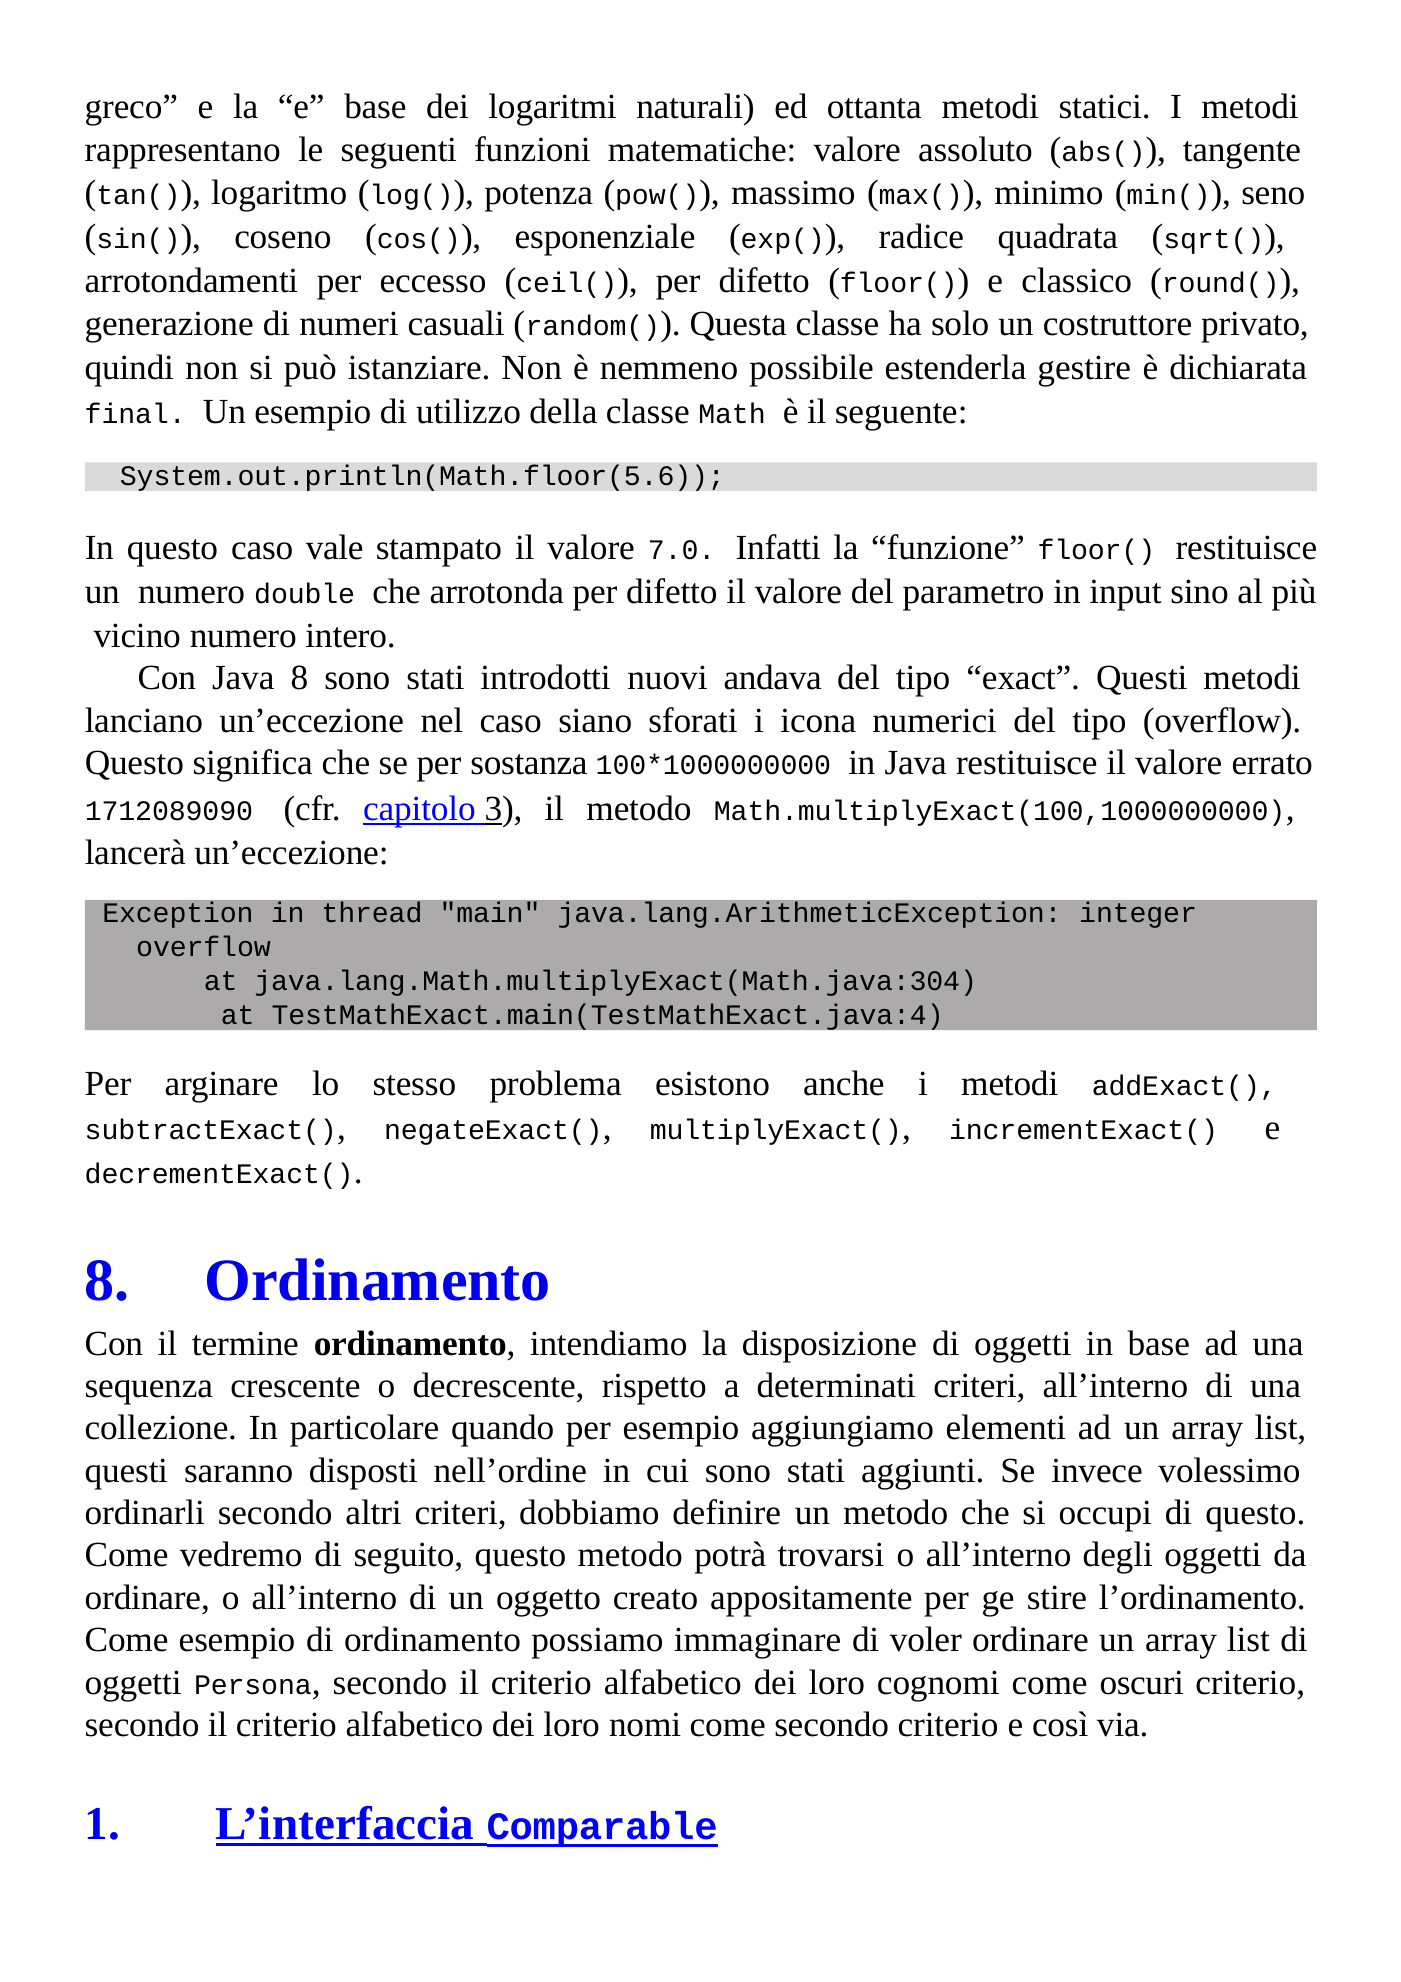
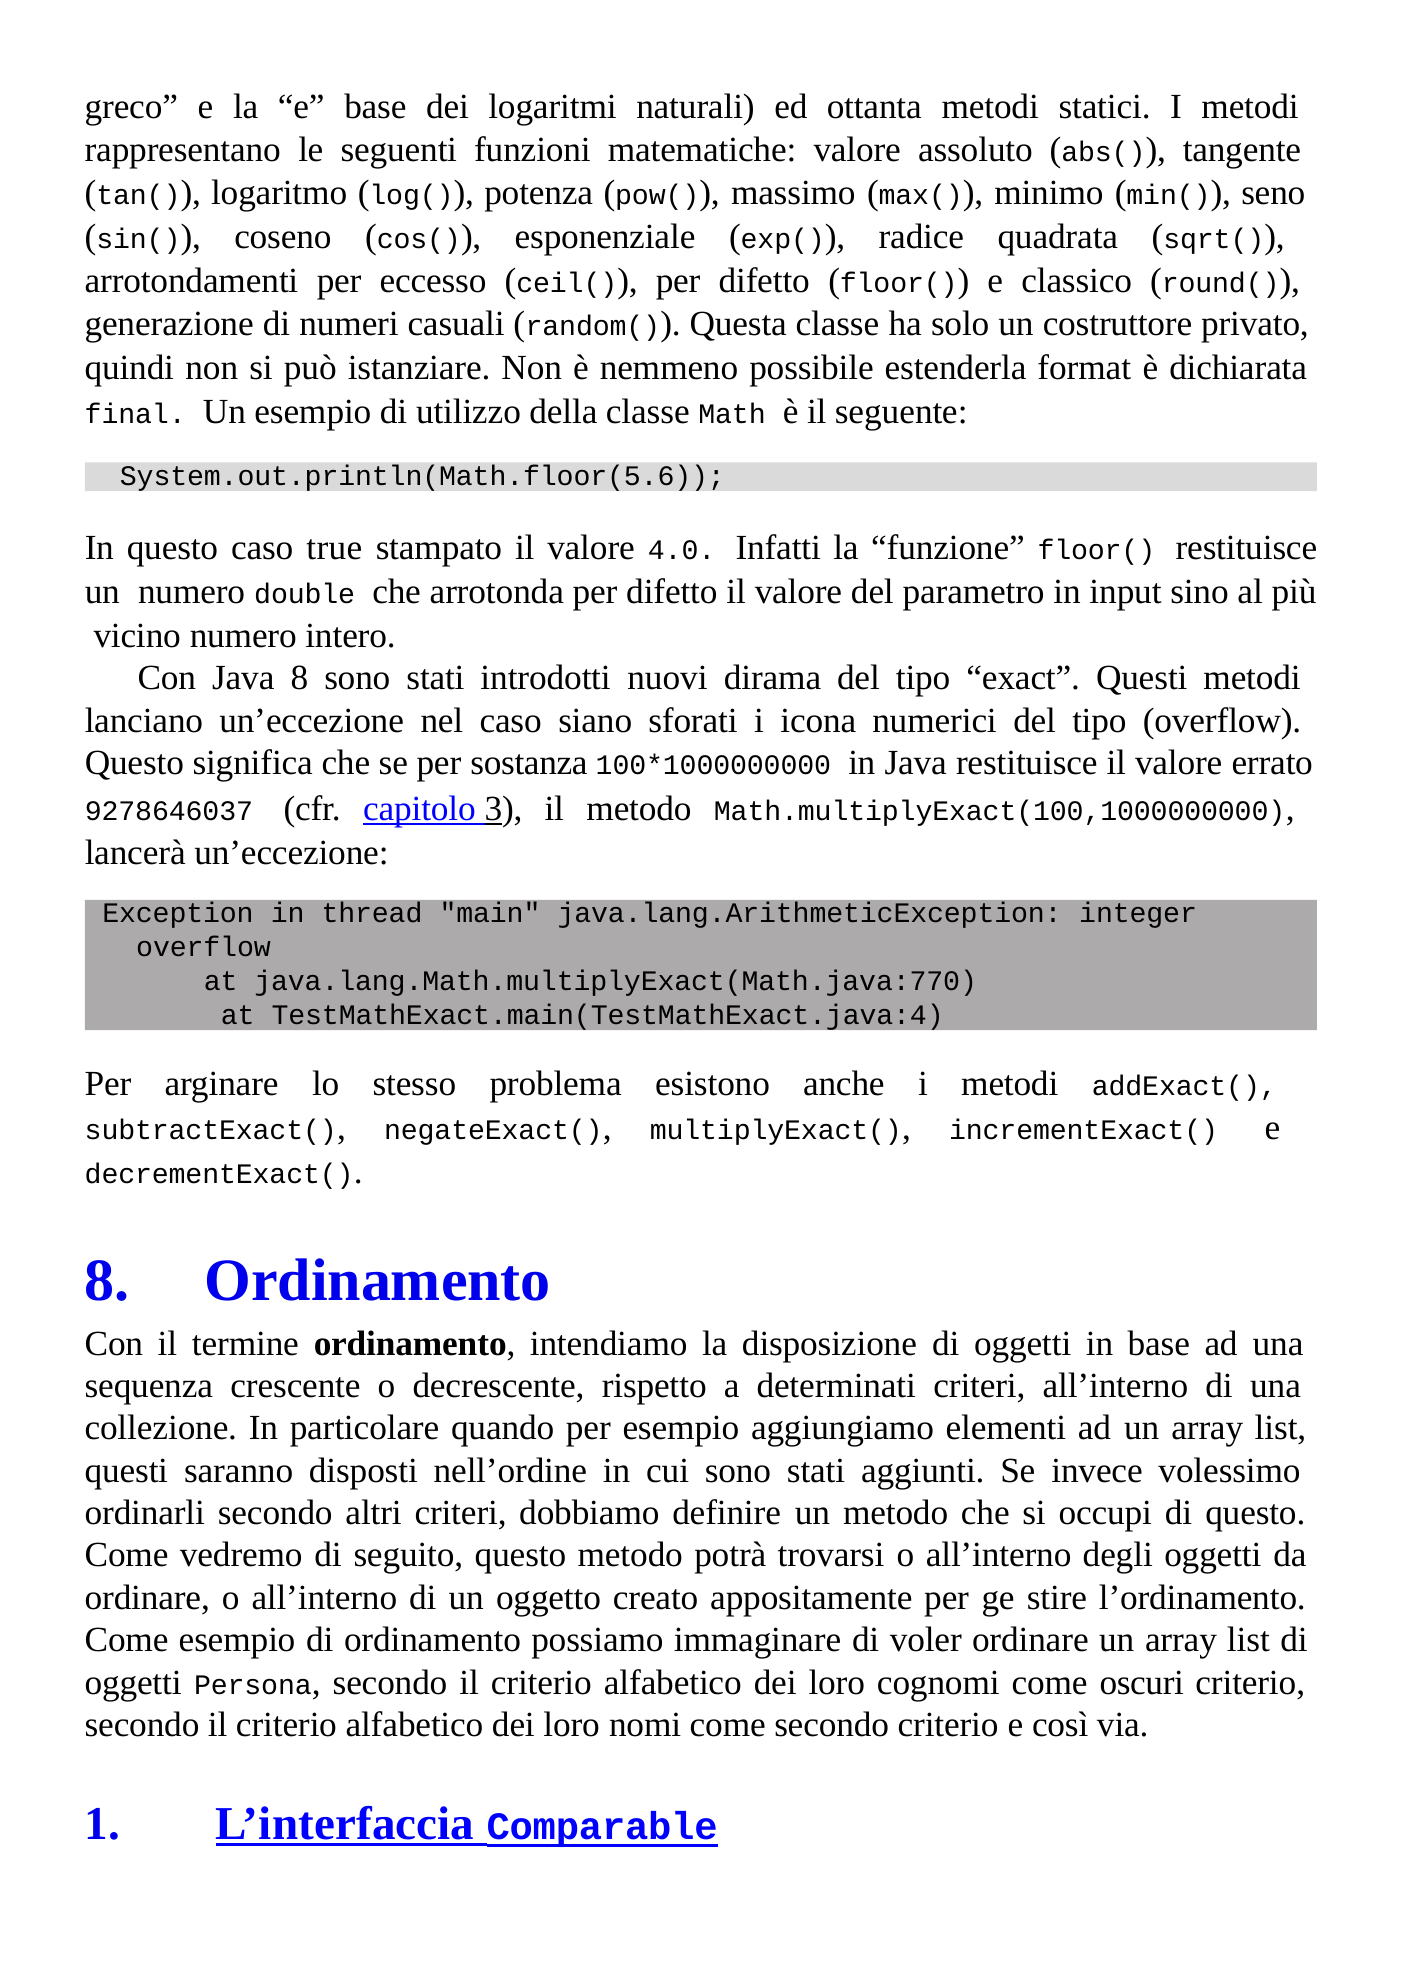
gestire: gestire -> format
vale: vale -> true
7.0: 7.0 -> 4.0
andava: andava -> dirama
1712089090: 1712089090 -> 9278646037
java.lang.Math.multiplyExact(Math.java:304: java.lang.Math.multiplyExact(Math.java:304 -> java.lang.Math.multiplyExact(Math.java:770
